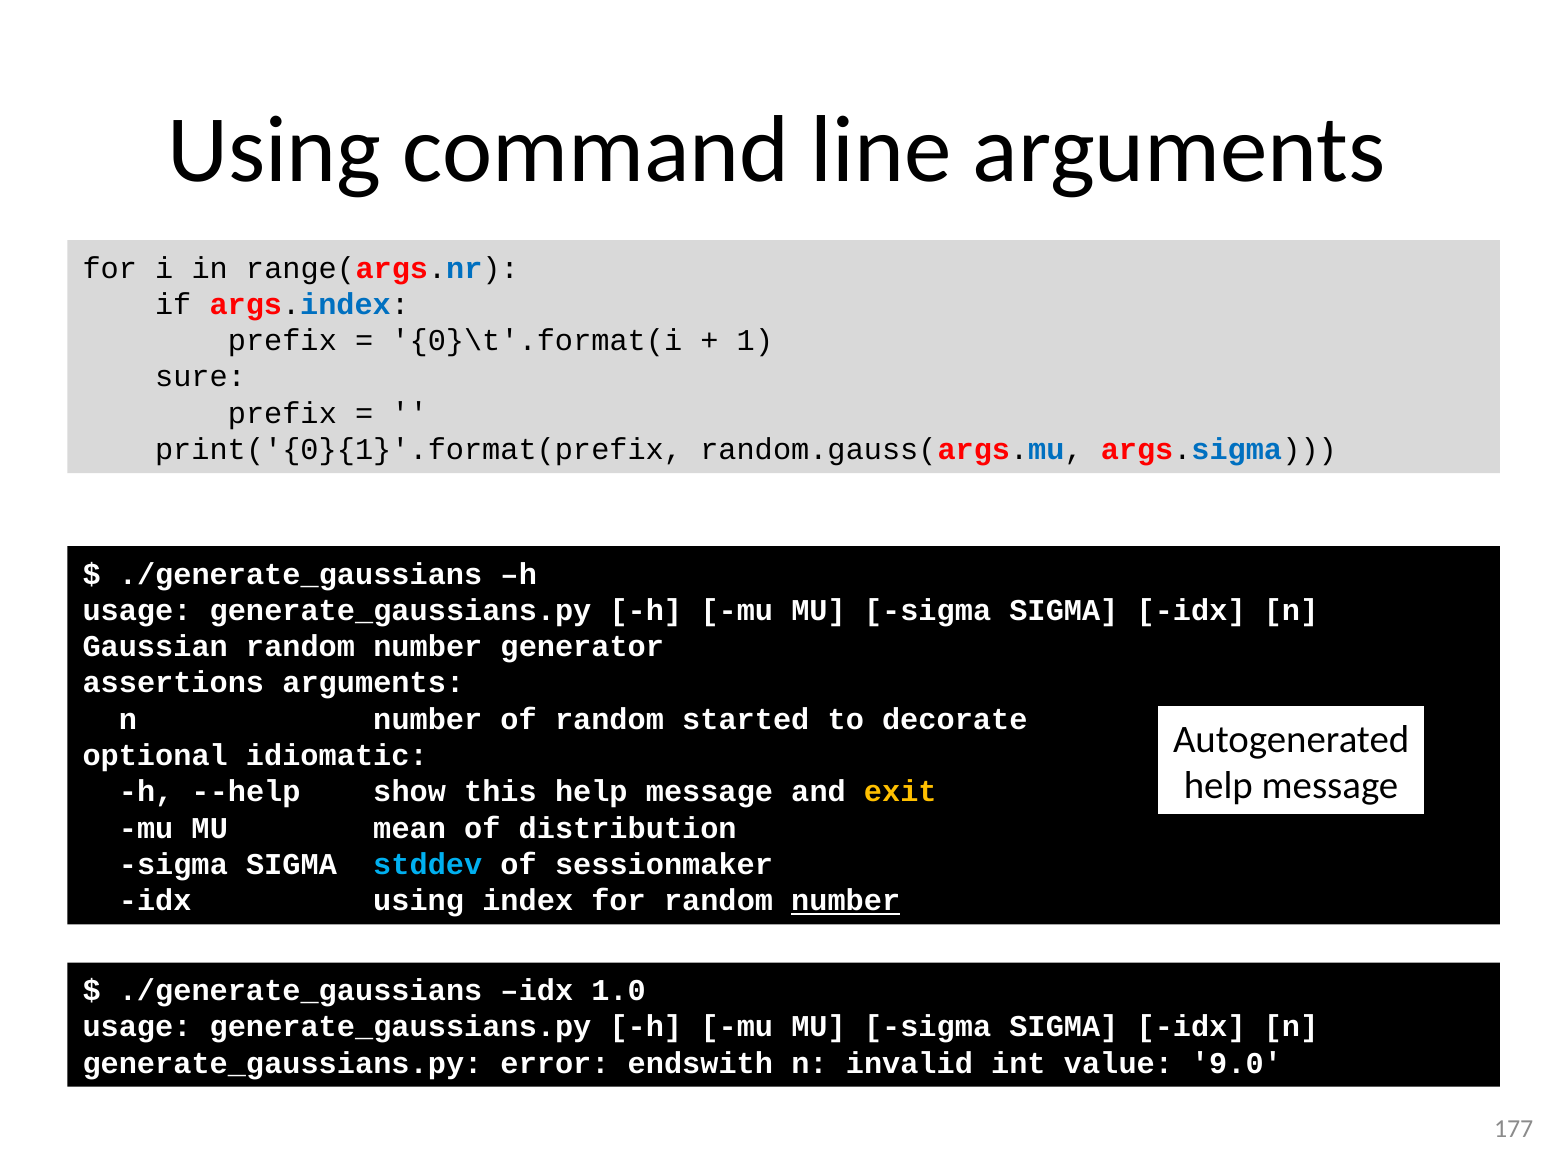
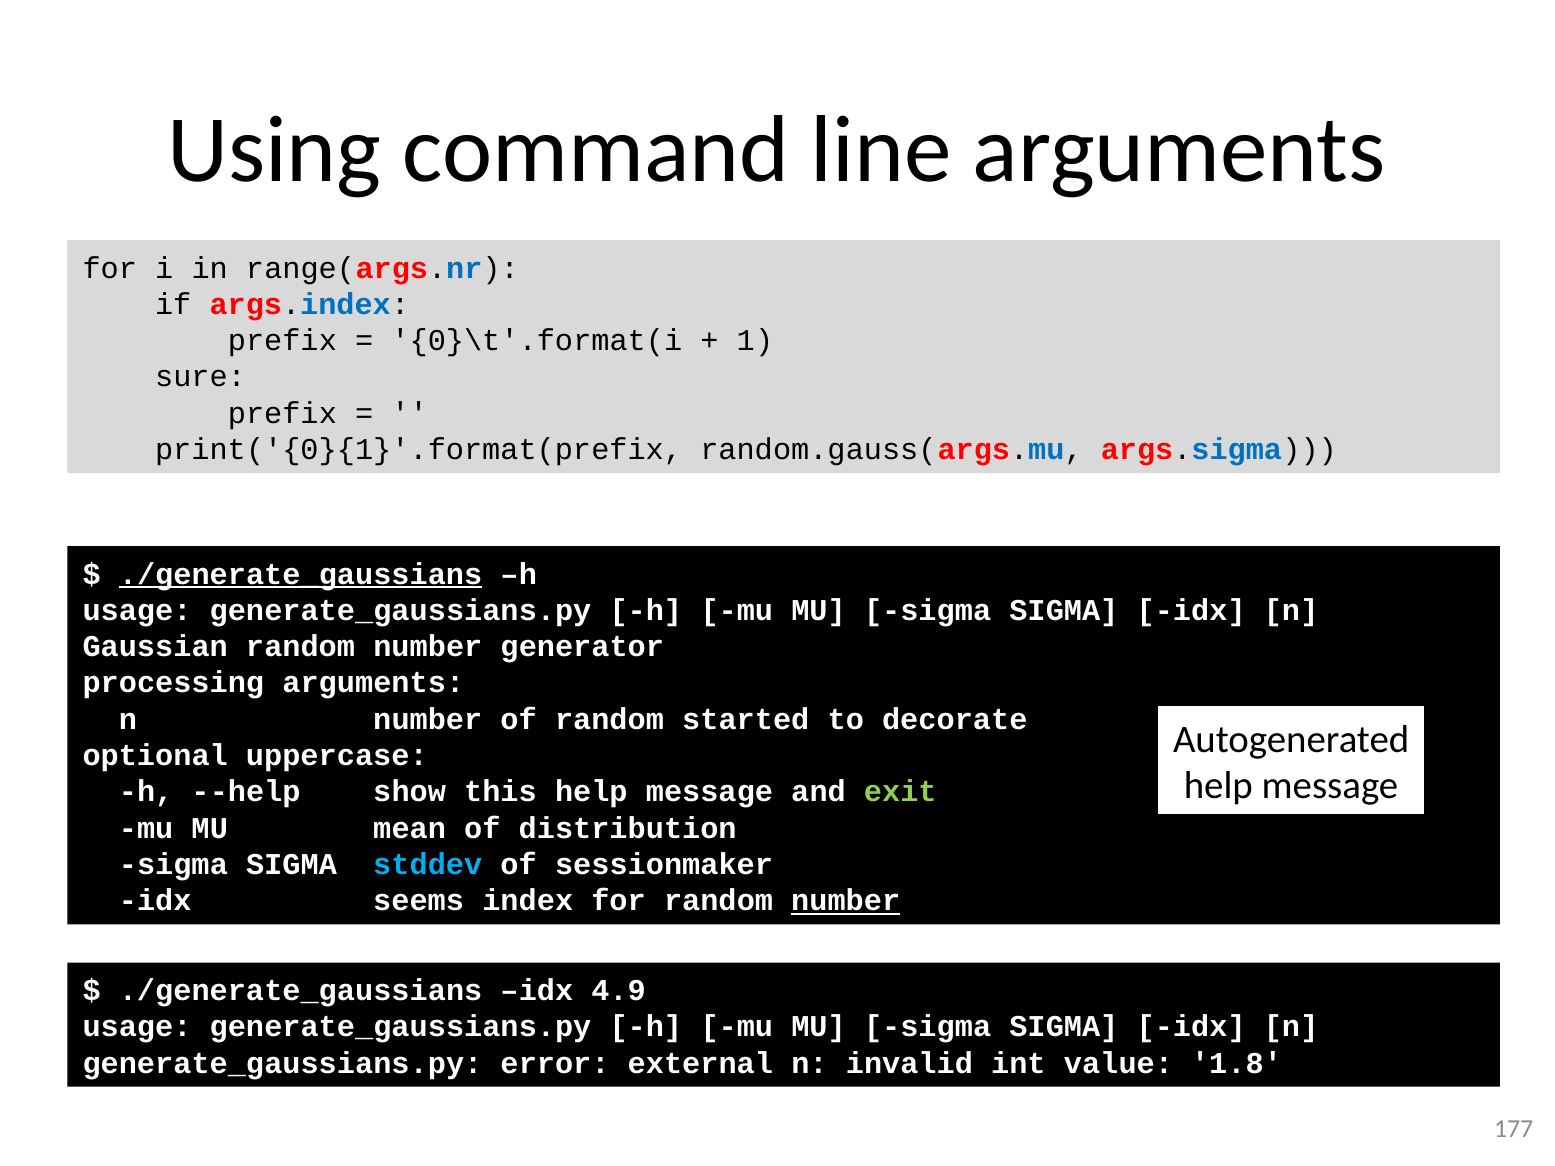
./generate_gaussians at (301, 574) underline: none -> present
assertions: assertions -> processing
idiomatic: idiomatic -> uppercase
exit colour: yellow -> light green
idx using: using -> seems
1.0: 1.0 -> 4.9
endswith: endswith -> external
9.0: 9.0 -> 1.8
